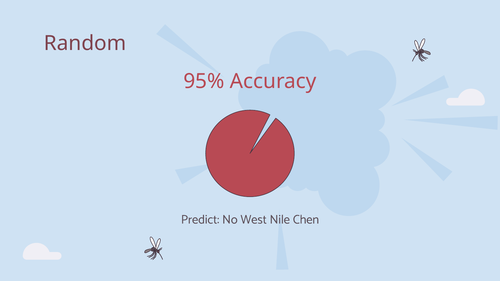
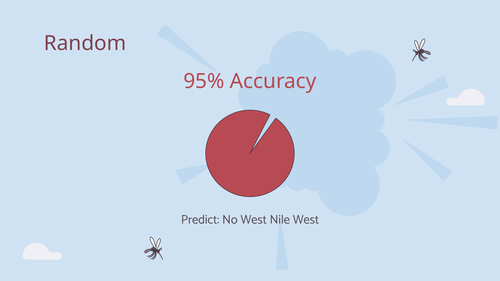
Nile Chen: Chen -> West
